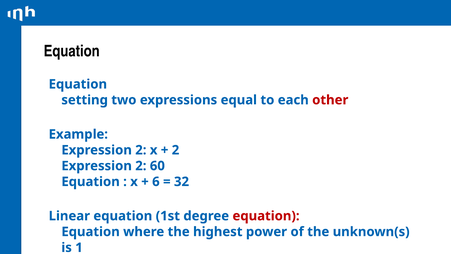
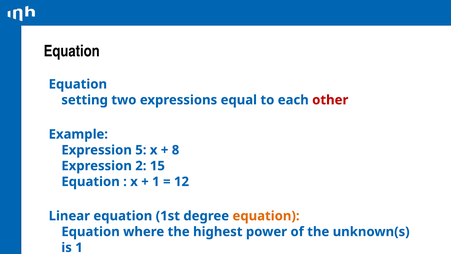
2 at (141, 150): 2 -> 5
2 at (176, 150): 2 -> 8
60: 60 -> 15
6 at (156, 181): 6 -> 1
32: 32 -> 12
equation at (266, 216) colour: red -> orange
